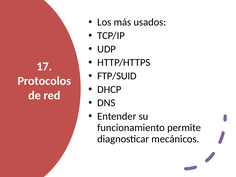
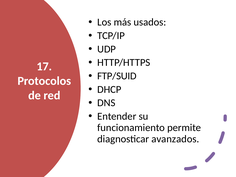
mecánicos: mecánicos -> avanzados
